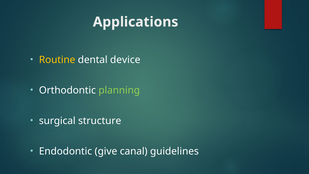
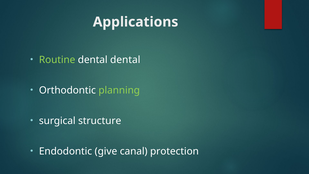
Routine colour: yellow -> light green
dental device: device -> dental
guidelines: guidelines -> protection
